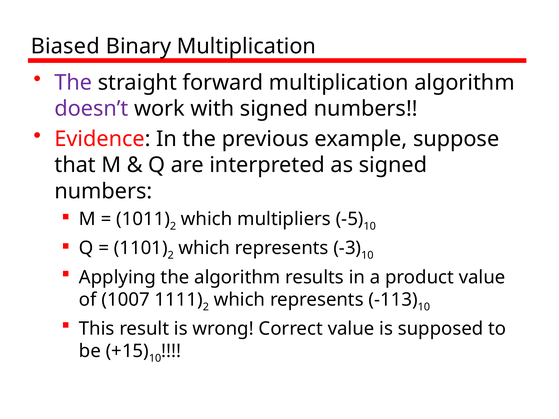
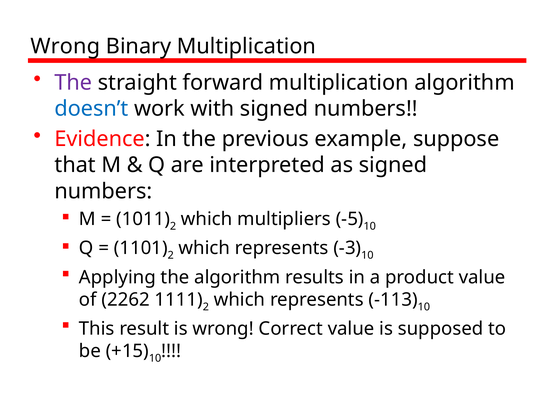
Biased at (65, 46): Biased -> Wrong
doesn’t colour: purple -> blue
1007: 1007 -> 2262
